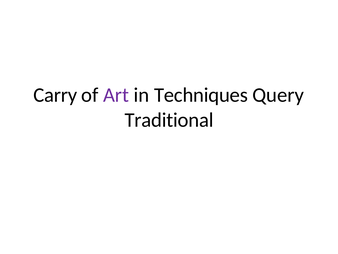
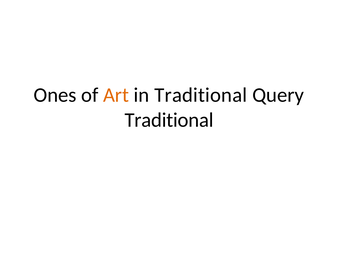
Carry: Carry -> Ones
Art colour: purple -> orange
in Techniques: Techniques -> Traditional
